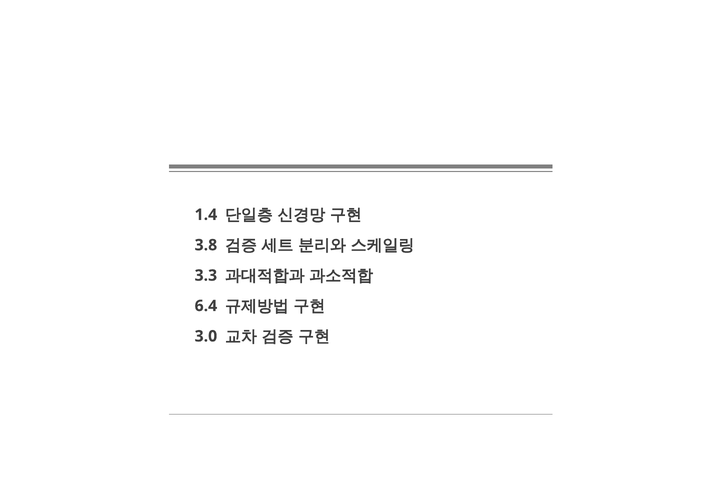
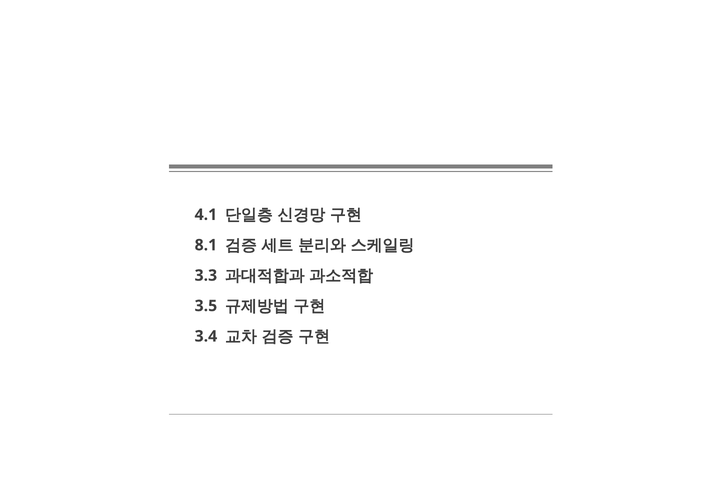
1.4: 1.4 -> 4.1
3.8: 3.8 -> 8.1
6.4: 6.4 -> 3.5
3.0: 3.0 -> 3.4
